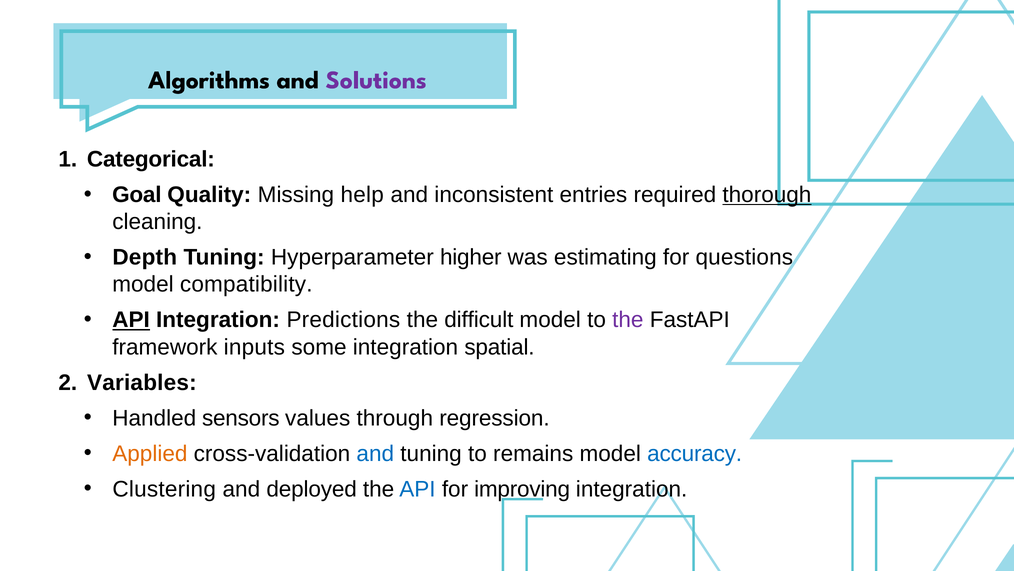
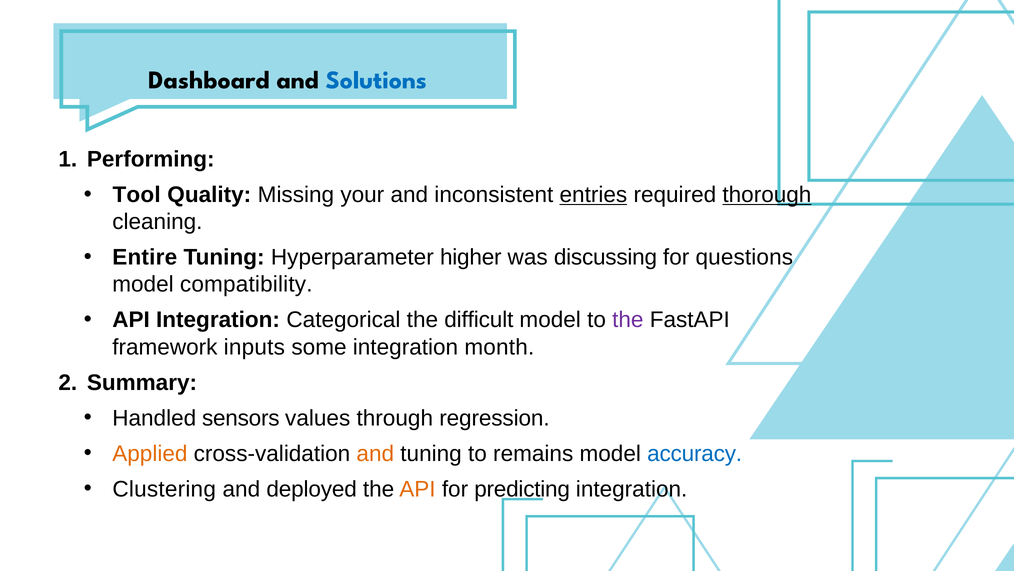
Algorithms: Algorithms -> Dashboard
Solutions colour: purple -> blue
Categorical: Categorical -> Performing
Goal: Goal -> Tool
help: help -> your
entries underline: none -> present
Depth: Depth -> Entire
estimating: estimating -> discussing
API at (131, 320) underline: present -> none
Predictions: Predictions -> Categorical
spatial: spatial -> month
Variables: Variables -> Summary
and at (375, 453) colour: blue -> orange
API at (417, 489) colour: blue -> orange
improving: improving -> predicting
